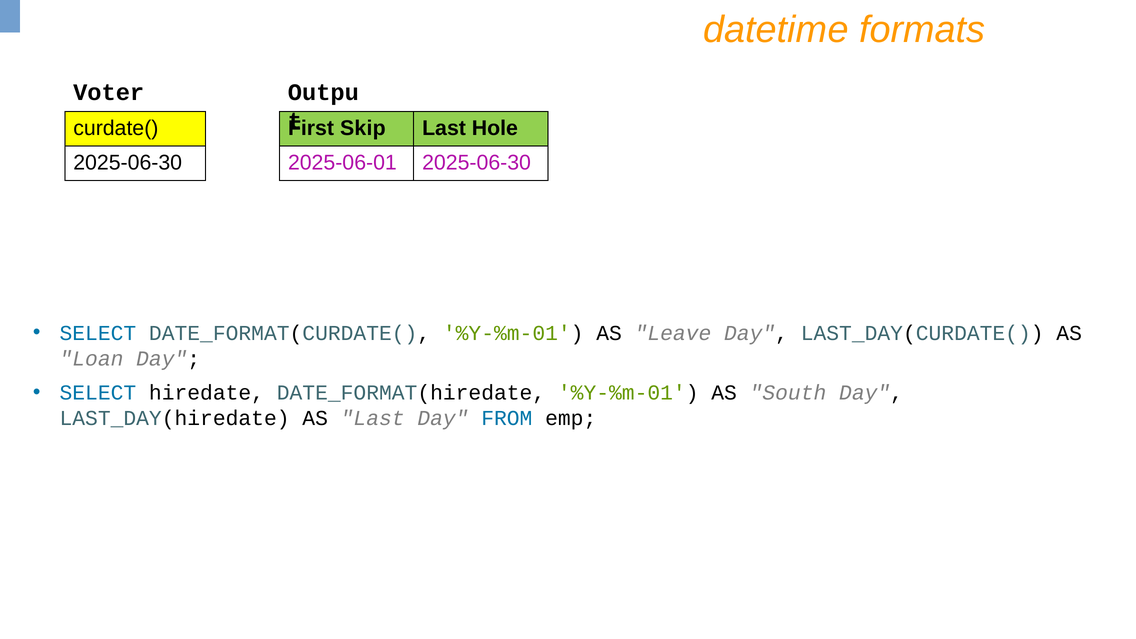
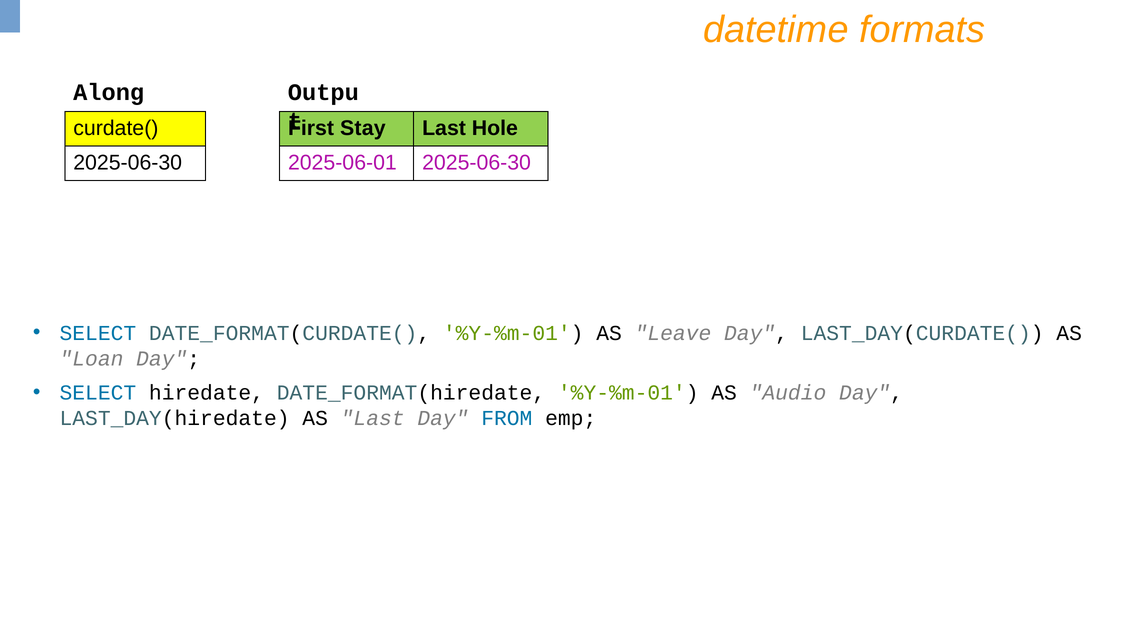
Voter: Voter -> Along
Skip: Skip -> Stay
South: South -> Audio
